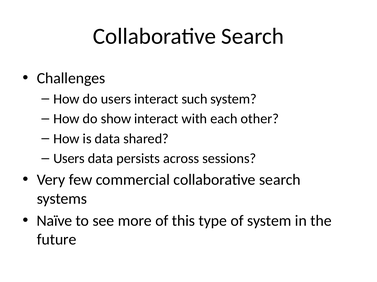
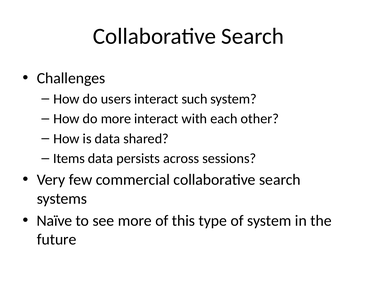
do show: show -> more
Users at (69, 159): Users -> Items
